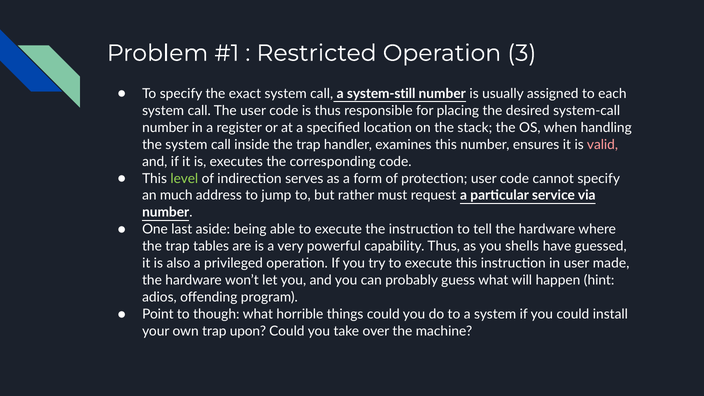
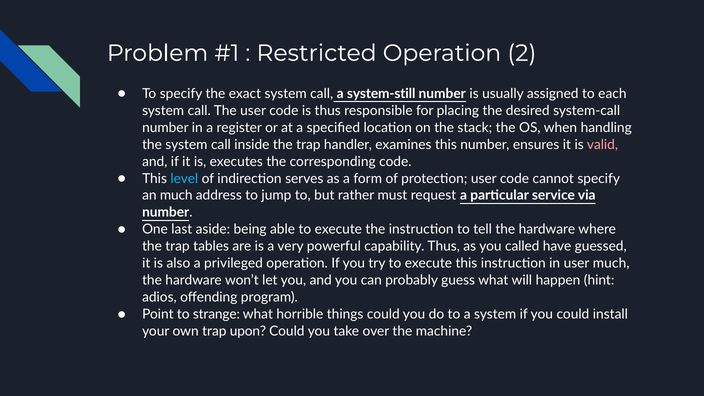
3: 3 -> 2
level colour: light green -> light blue
shells: shells -> called
user made: made -> much
though: though -> strange
